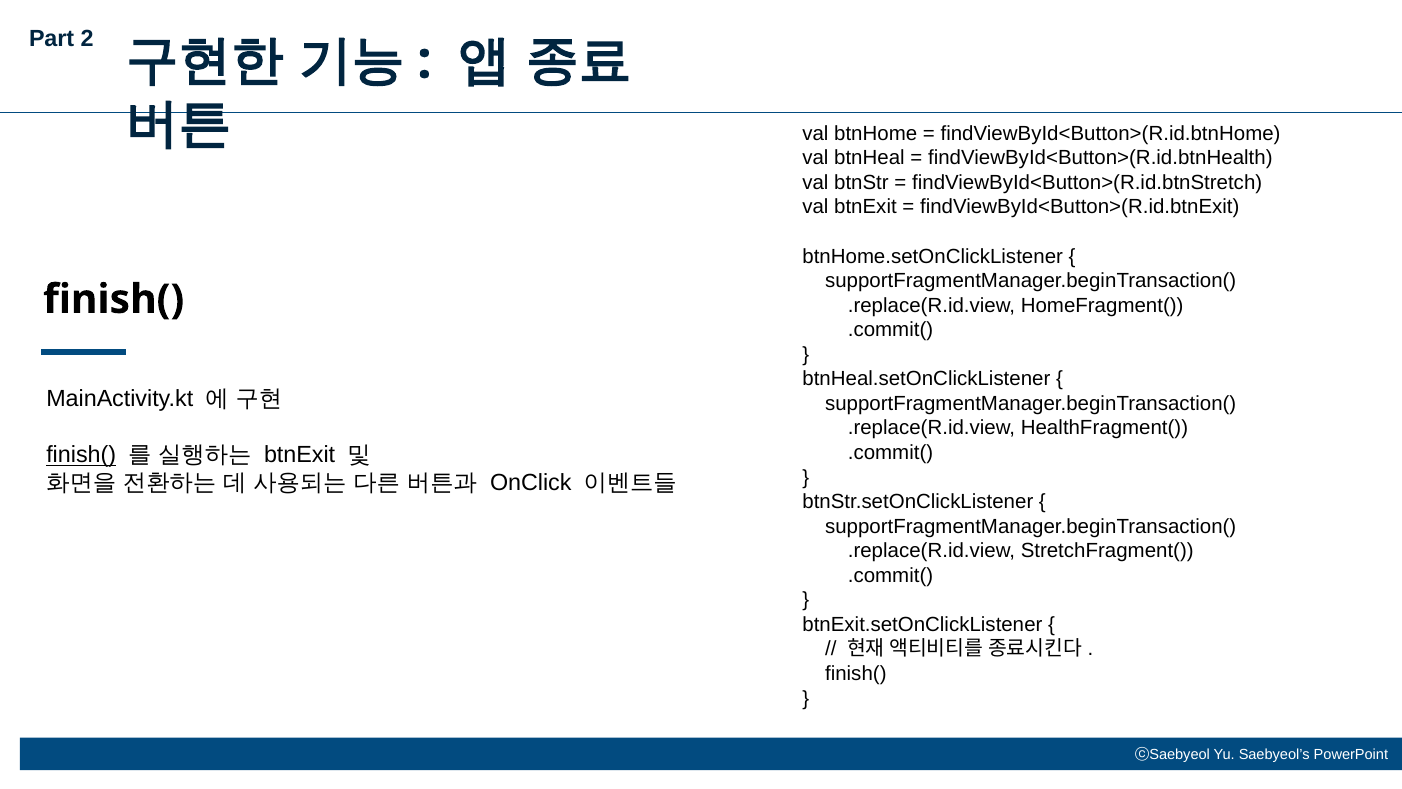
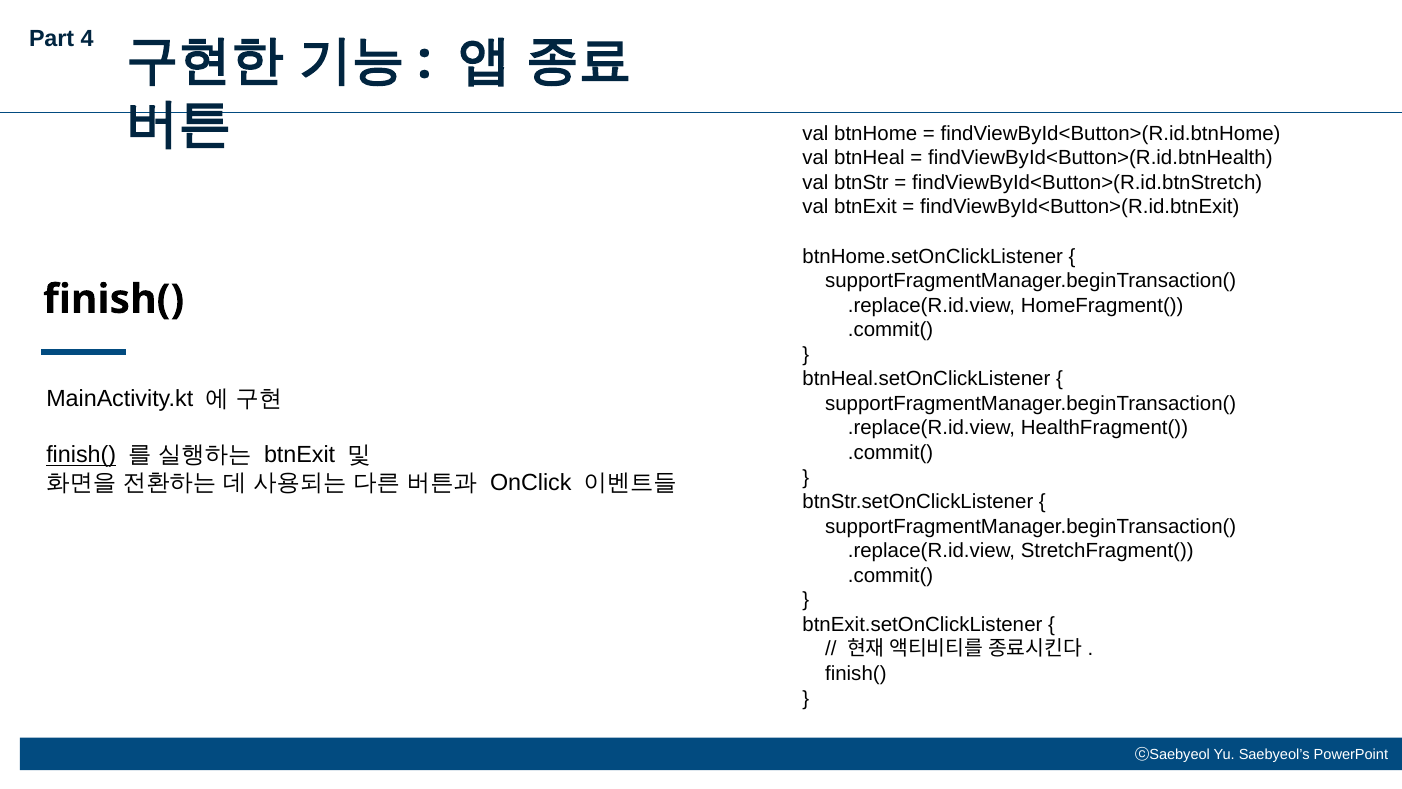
2: 2 -> 4
